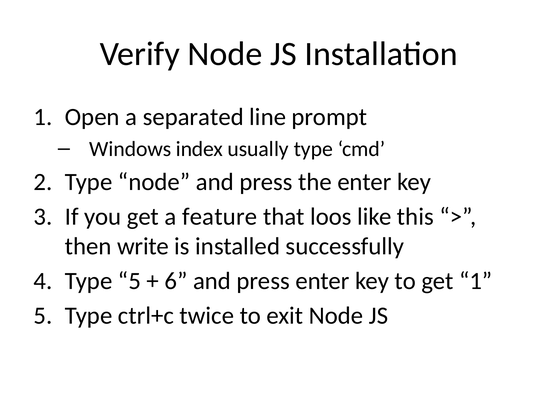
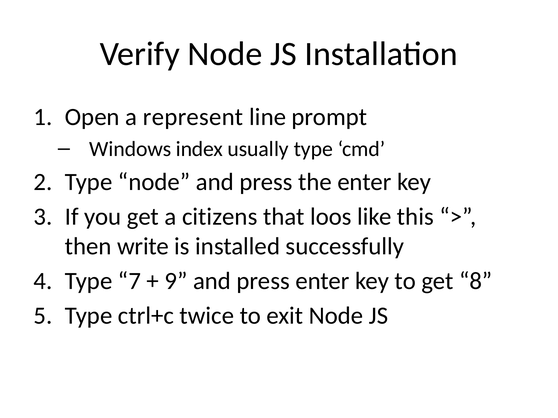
separated: separated -> represent
feature: feature -> citizens
Type 5: 5 -> 7
6: 6 -> 9
get 1: 1 -> 8
